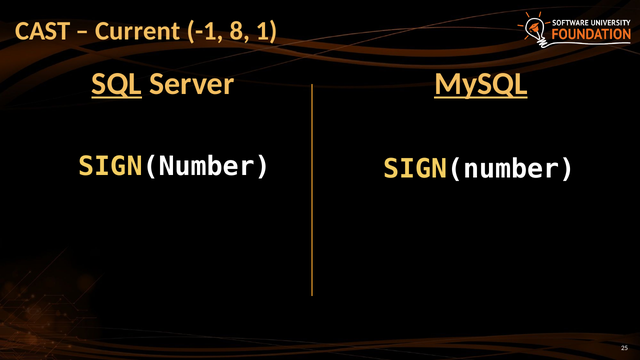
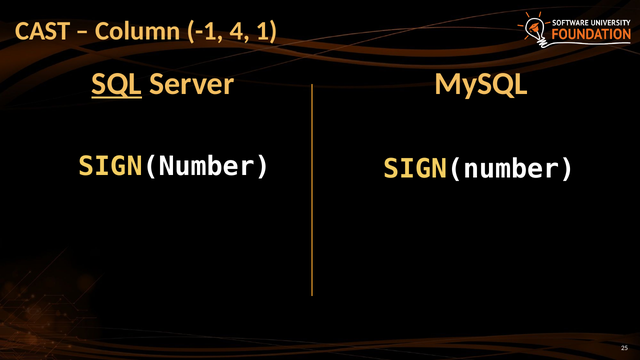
Current: Current -> Column
8: 8 -> 4
MySQL underline: present -> none
